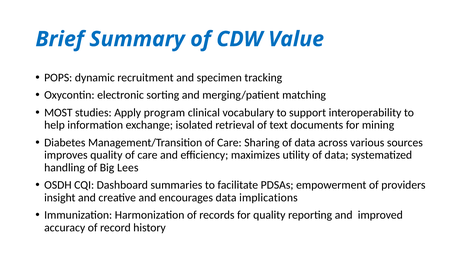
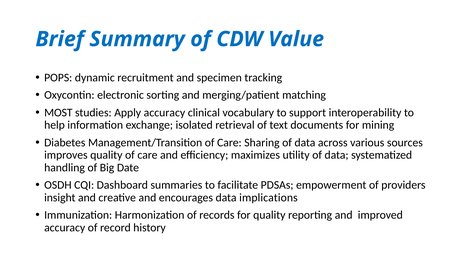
Apply program: program -> accuracy
Lees: Lees -> Date
